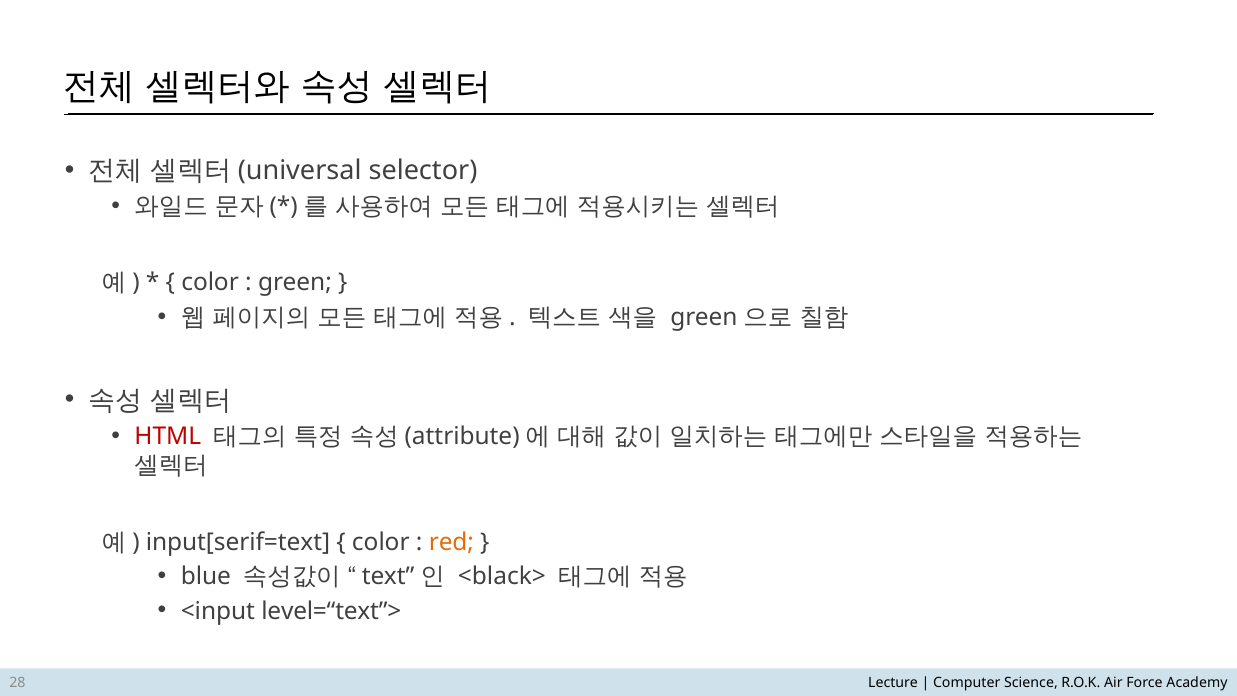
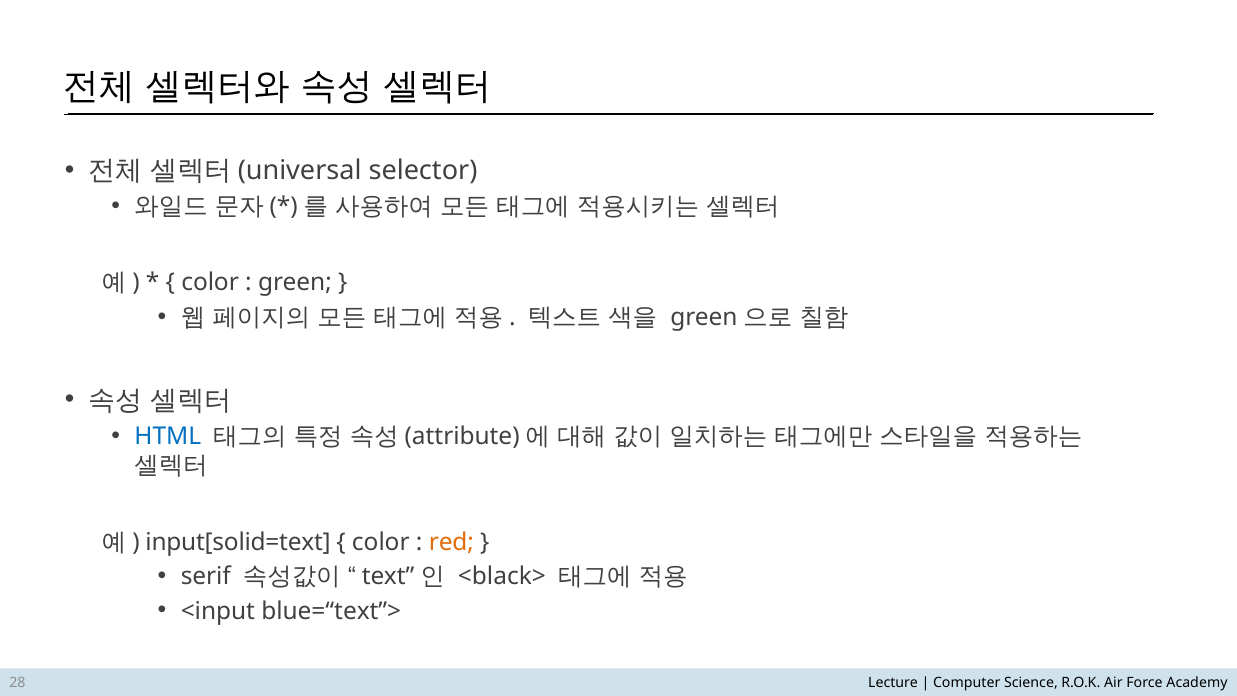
HTML colour: red -> blue
input[serif=text: input[serif=text -> input[solid=text
blue: blue -> serif
level=“text”>: level=“text”> -> blue=“text”>
